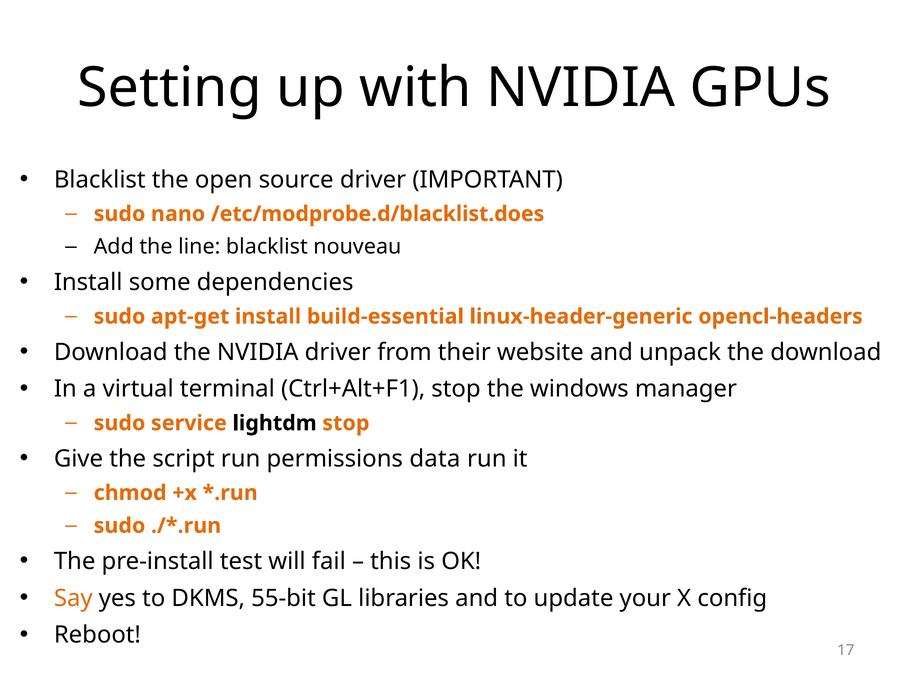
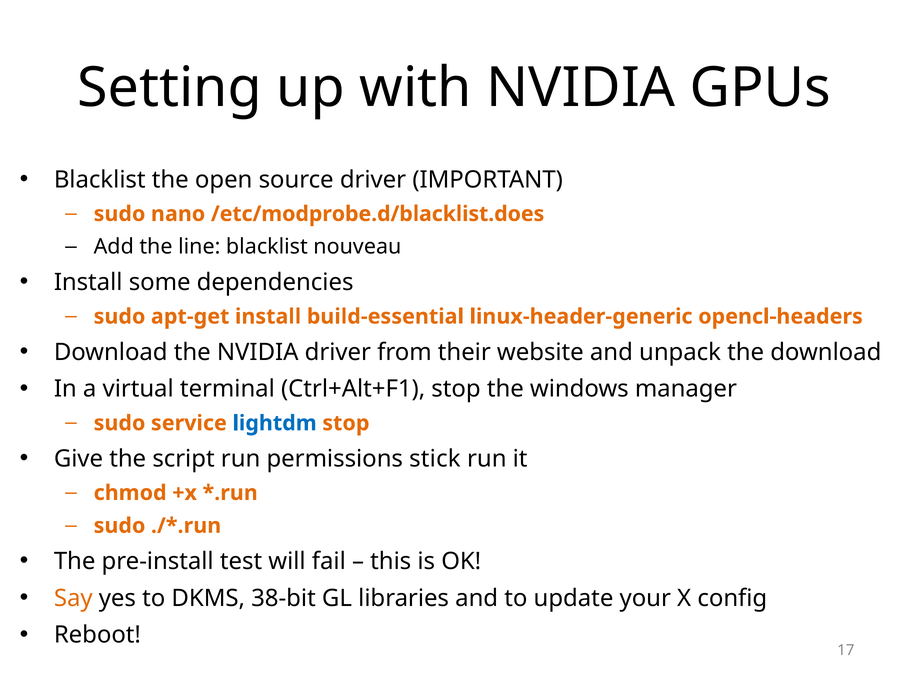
lightdm colour: black -> blue
data: data -> stick
55-bit: 55-bit -> 38-bit
